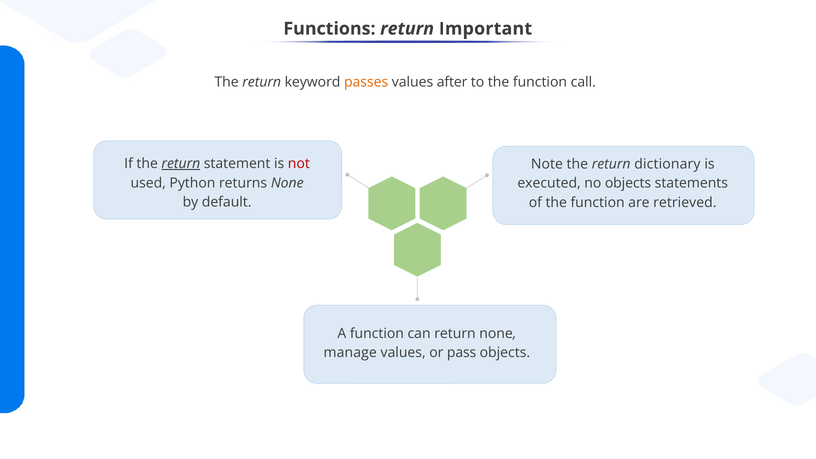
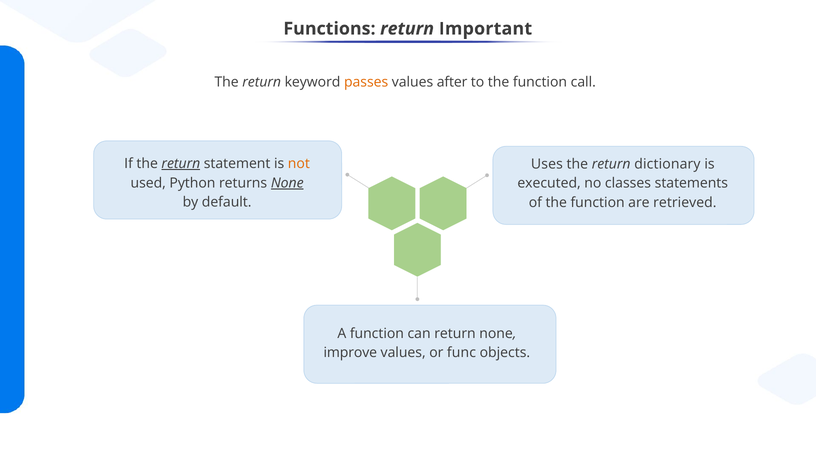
not colour: red -> orange
Note: Note -> Uses
None at (287, 183) underline: none -> present
no objects: objects -> classes
manage: manage -> improve
pass: pass -> func
